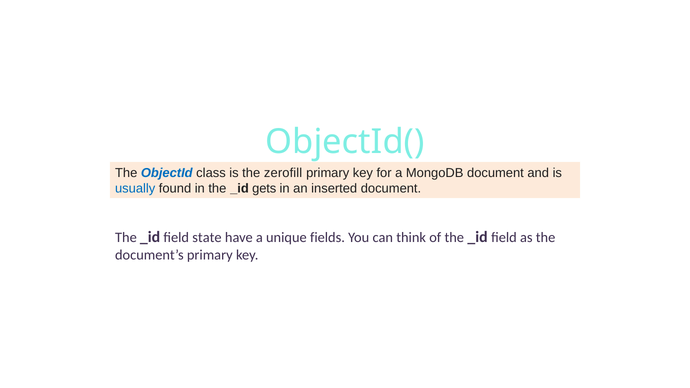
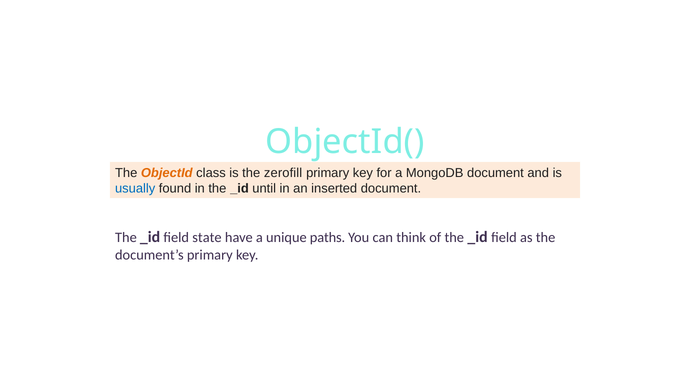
ObjectId colour: blue -> orange
gets: gets -> until
fields: fields -> paths
